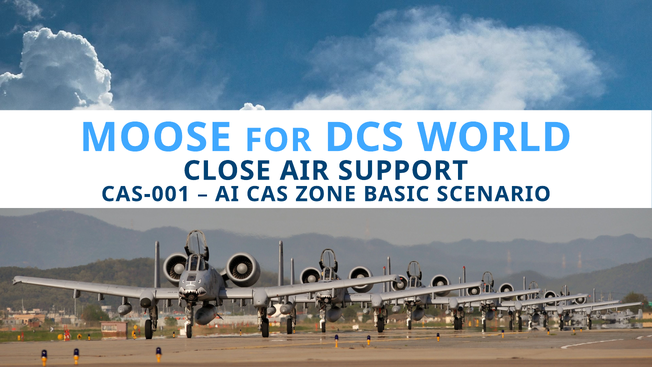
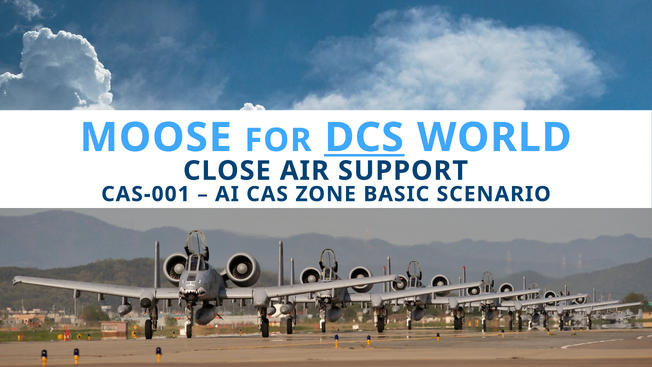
DCS underline: none -> present
